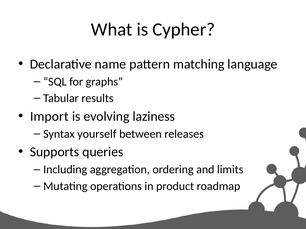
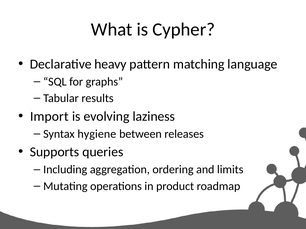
name: name -> heavy
yourself: yourself -> hygiene
